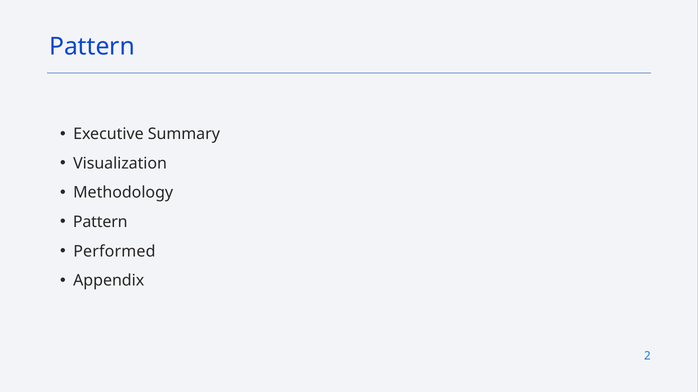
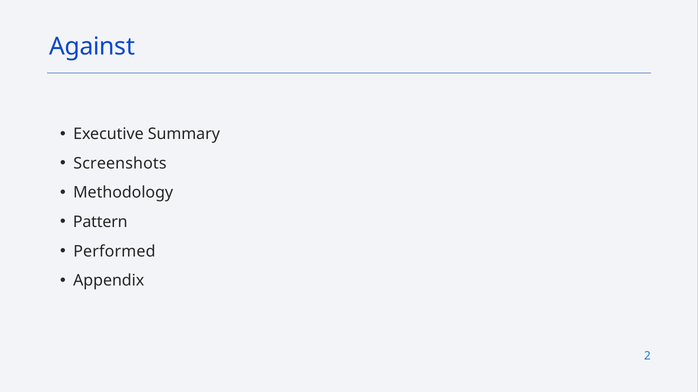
Pattern at (92, 47): Pattern -> Against
Visualization: Visualization -> Screenshots
